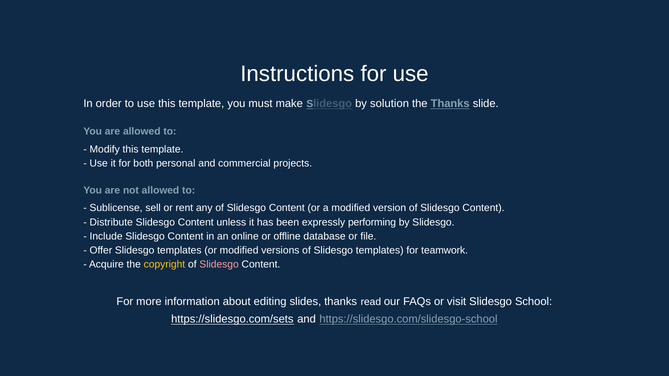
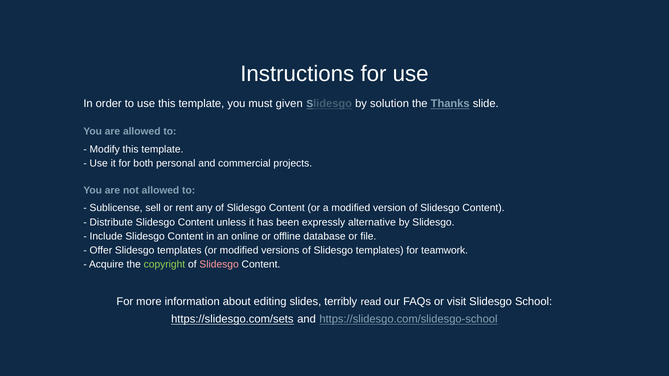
make: make -> given
performing: performing -> alternative
copyright colour: yellow -> light green
slides thanks: thanks -> terribly
